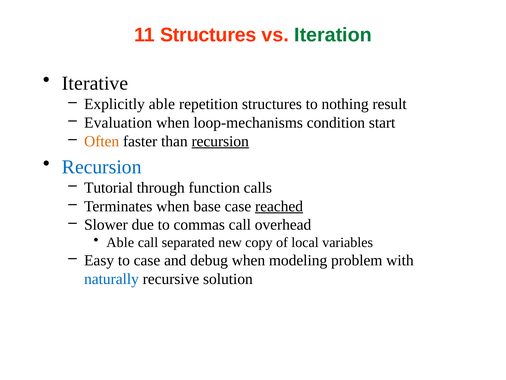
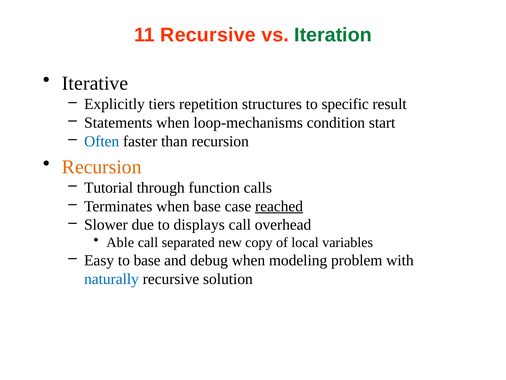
11 Structures: Structures -> Recursive
Explicitly able: able -> tiers
nothing: nothing -> specific
Evaluation: Evaluation -> Statements
Often colour: orange -> blue
recursion at (220, 141) underline: present -> none
Recursion at (102, 167) colour: blue -> orange
commas: commas -> displays
to case: case -> base
